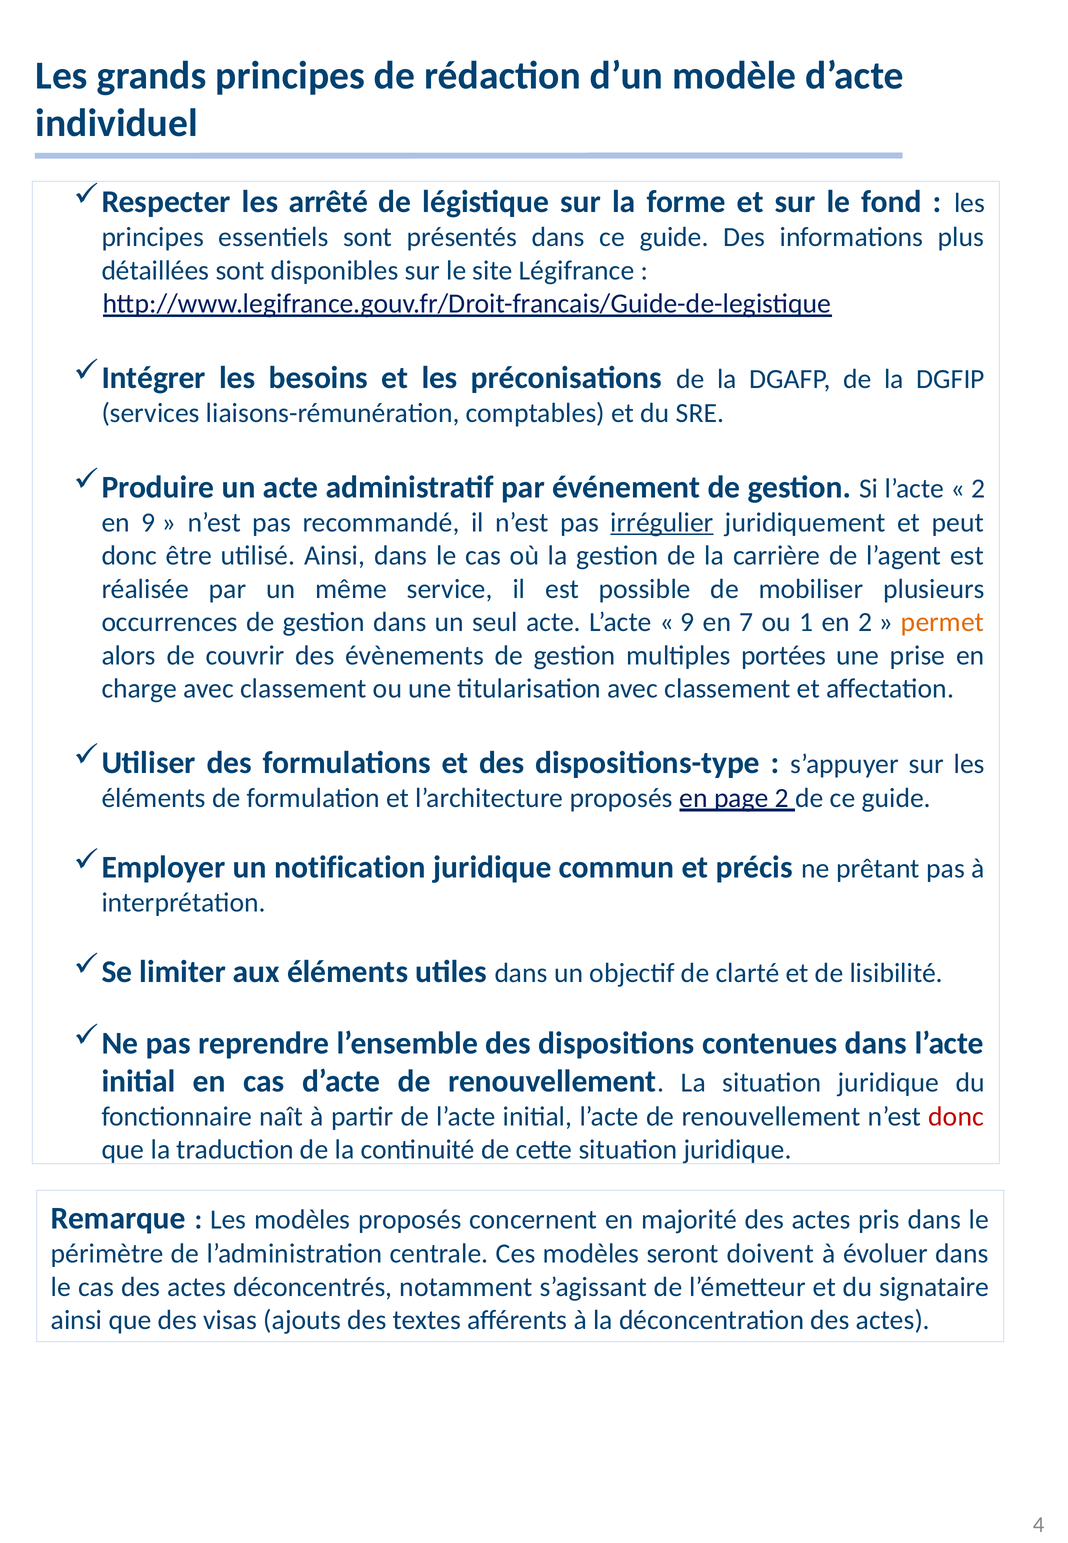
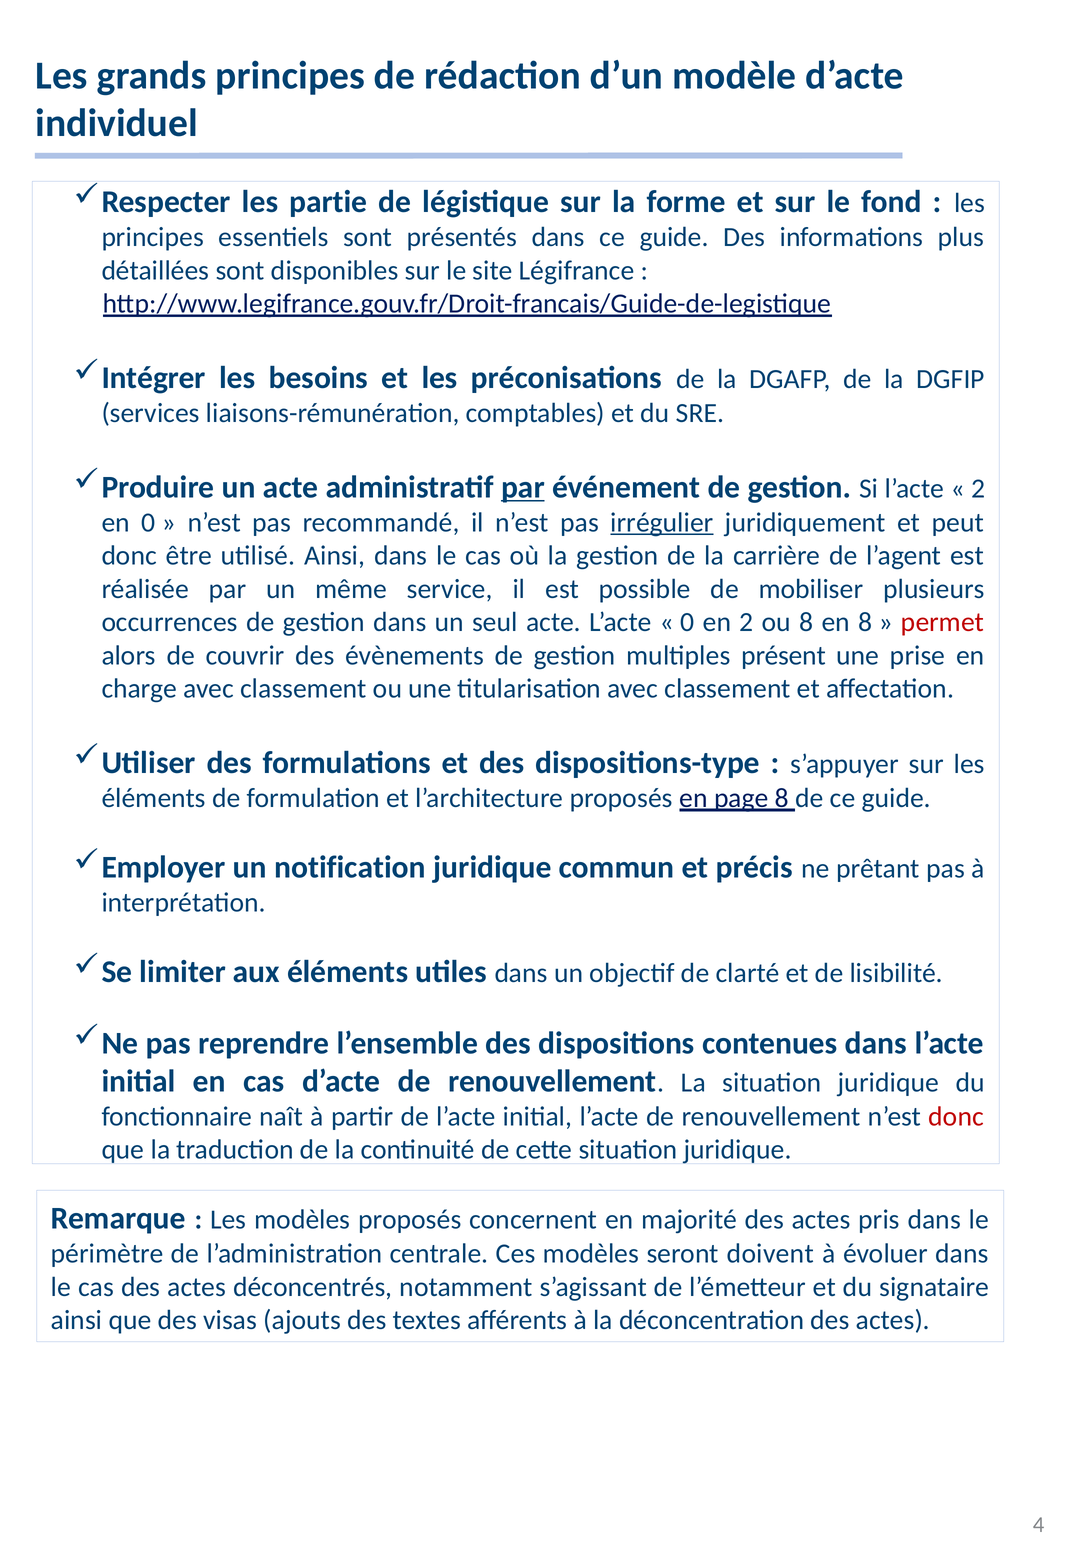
arrêté: arrêté -> partie
par at (523, 487) underline: none -> present
en 9: 9 -> 0
9 at (687, 622): 9 -> 0
en 7: 7 -> 2
ou 1: 1 -> 8
en 2: 2 -> 8
permet colour: orange -> red
portées: portées -> présent
page 2: 2 -> 8
